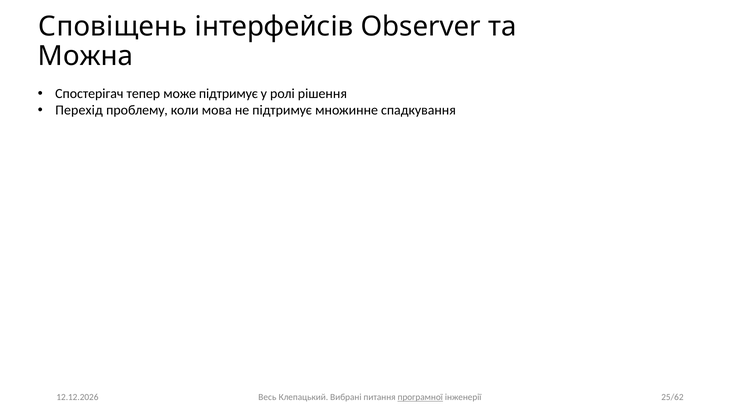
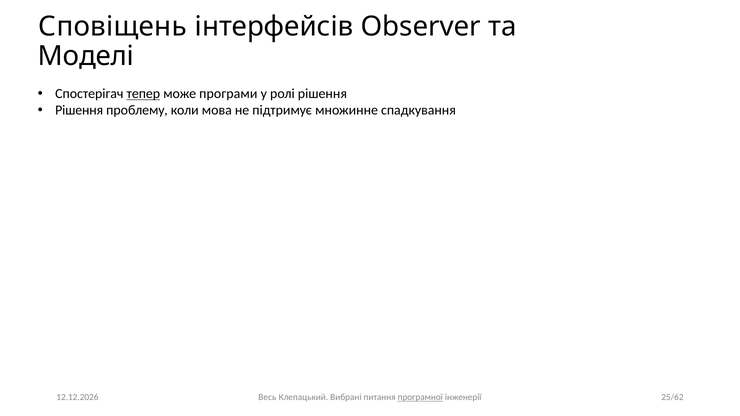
Можна: Можна -> Моделі
тепер underline: none -> present
може підтримує: підтримує -> програми
Перехід at (79, 110): Перехід -> Рішення
